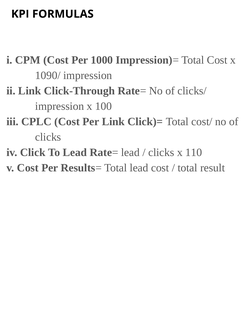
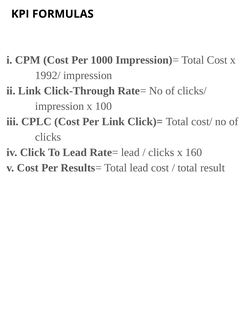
1090/: 1090/ -> 1992/
110: 110 -> 160
